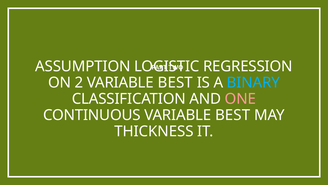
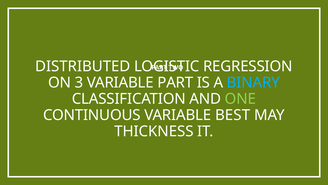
ASSUMPTION: ASSUMPTION -> DISTRIBUTED
2: 2 -> 3
BEST at (175, 82): BEST -> PART
ONE colour: pink -> light green
